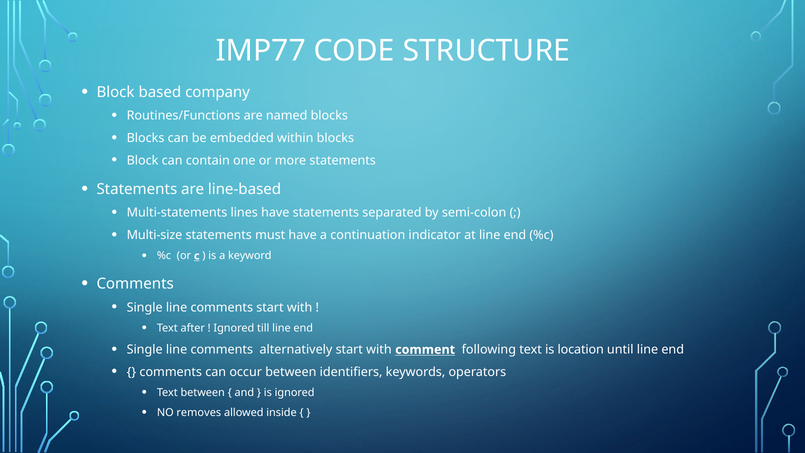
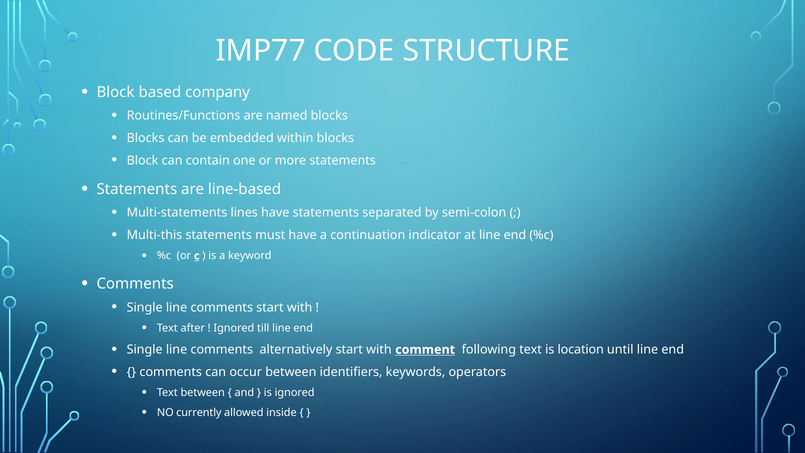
Multi-size: Multi-size -> Multi-this
removes: removes -> currently
